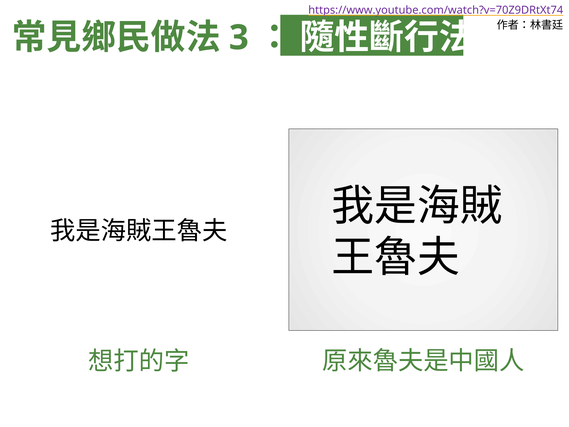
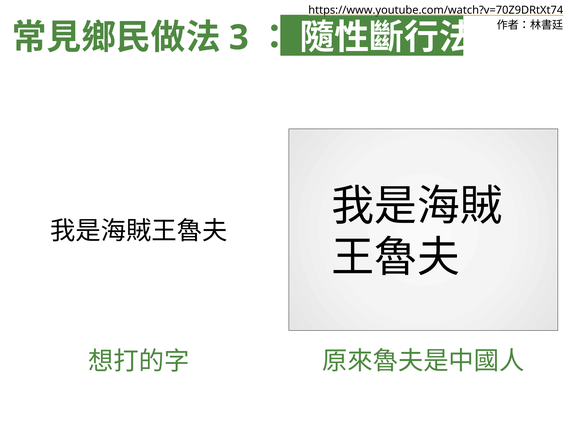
https://www.youtube.com/watch?v=70Z9DRtXt74 colour: purple -> black
